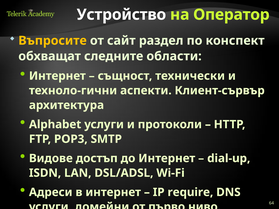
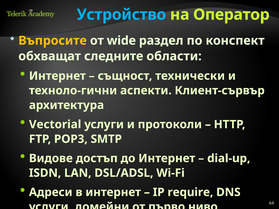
Устройство colour: white -> light blue
сайт: сайт -> wide
Alphabet: Alphabet -> Vectorial
